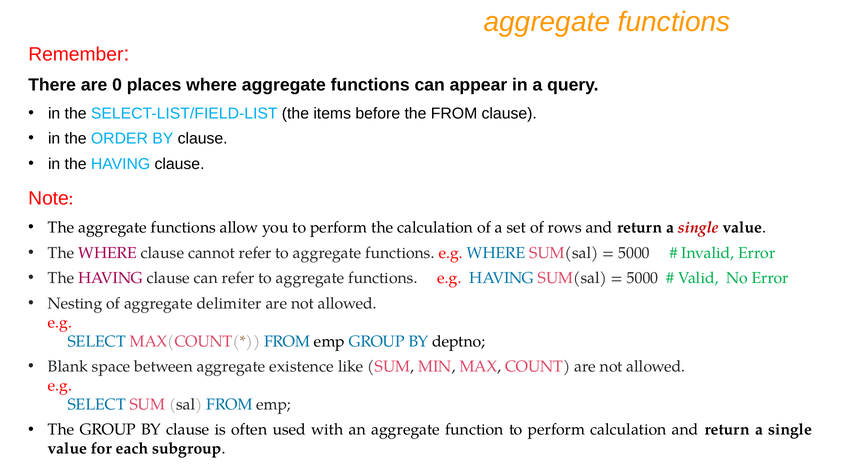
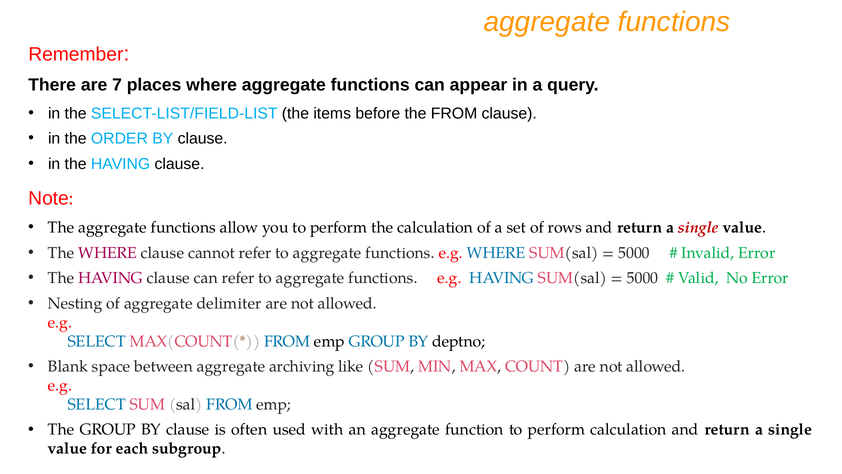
0: 0 -> 7
existence: existence -> archiving
